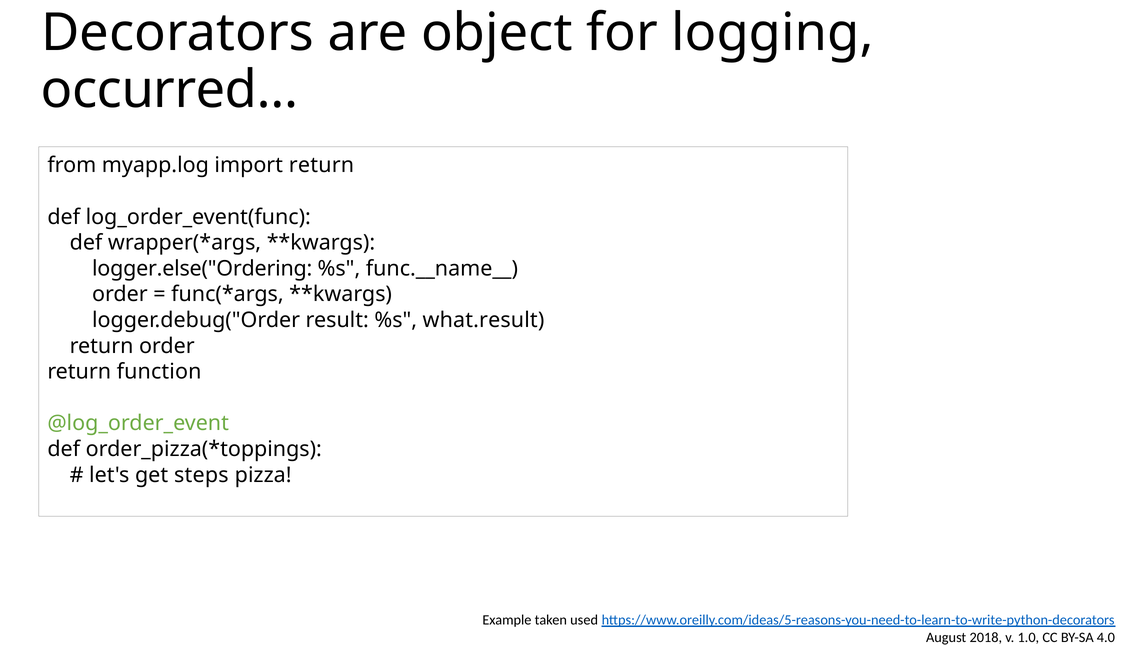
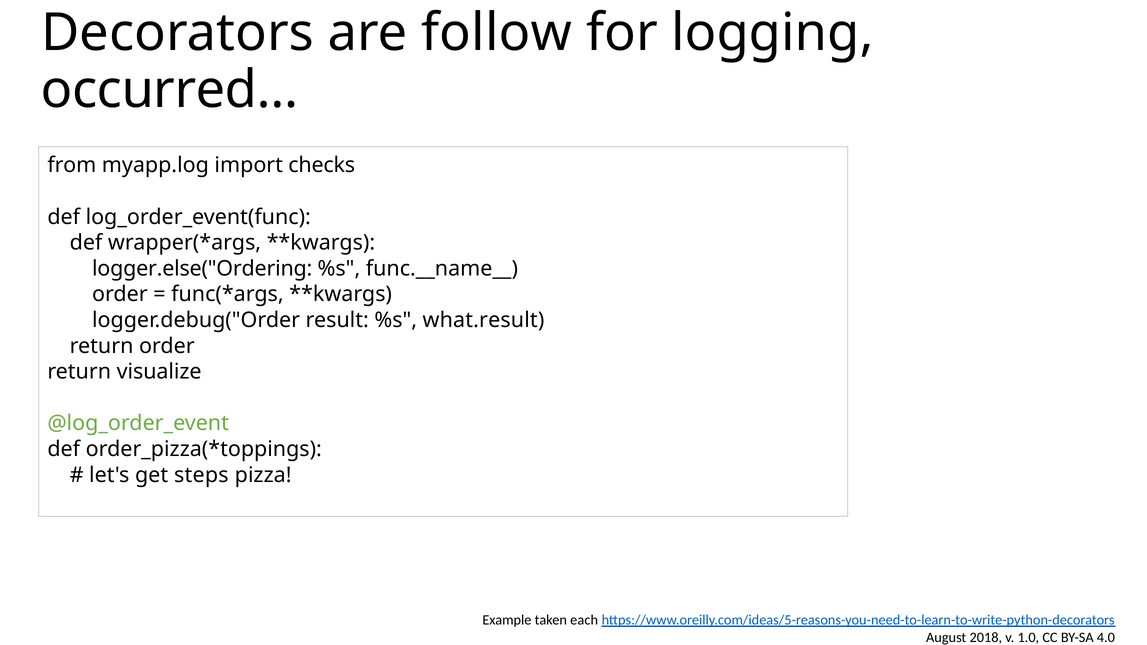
object: object -> follow
import return: return -> checks
function: function -> visualize
used: used -> each
